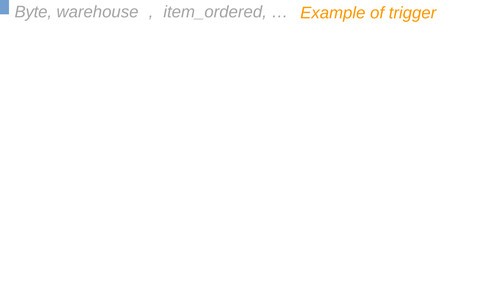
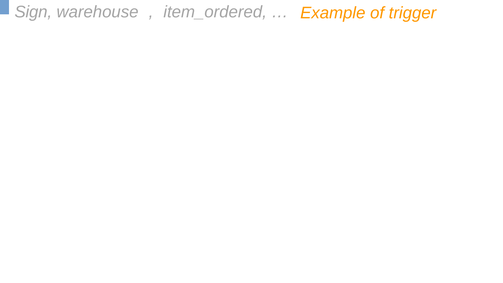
Byte: Byte -> Sign
